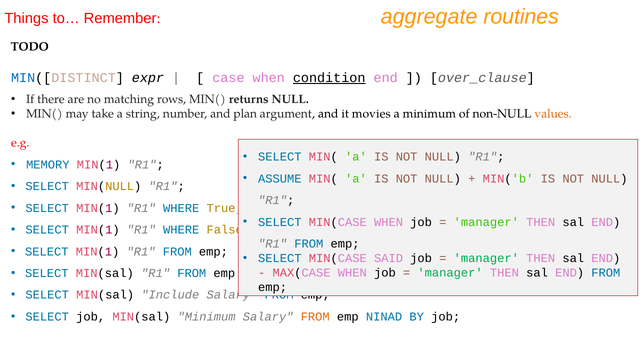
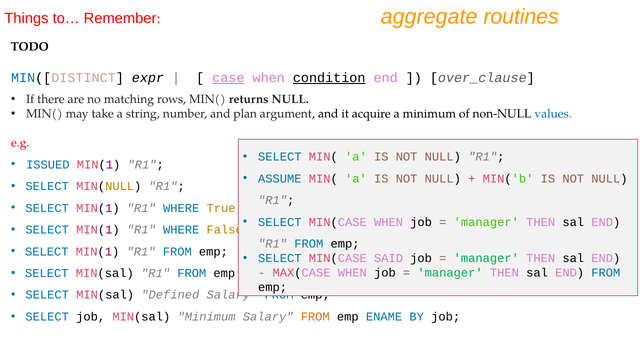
case underline: none -> present
movies: movies -> acquire
values colour: orange -> blue
MEMORY: MEMORY -> ISSUED
Include: Include -> Defined
NINAD: NINAD -> ENAME
